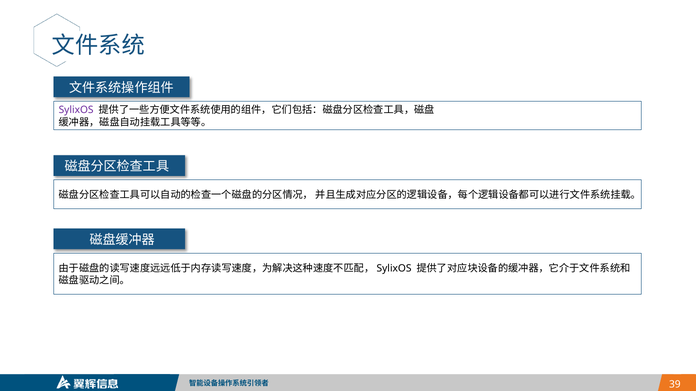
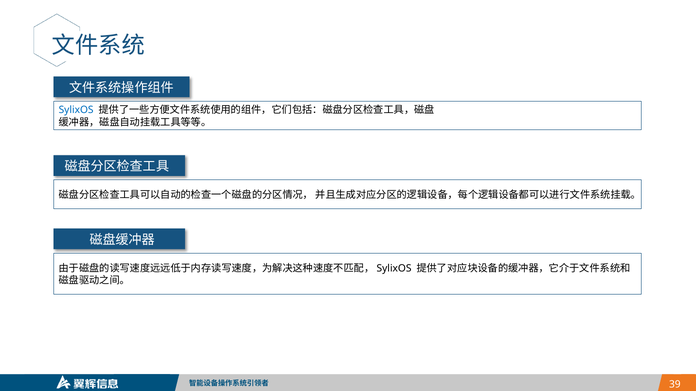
SylixOS colour: purple -> blue
